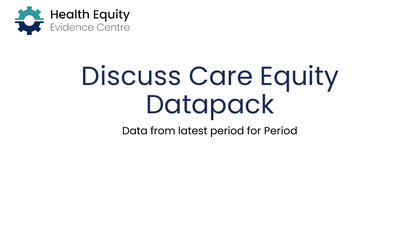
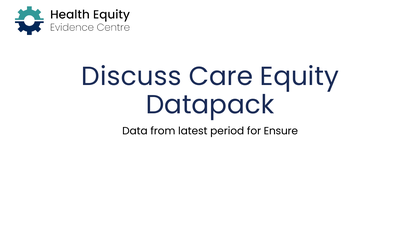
for Period: Period -> Ensure
